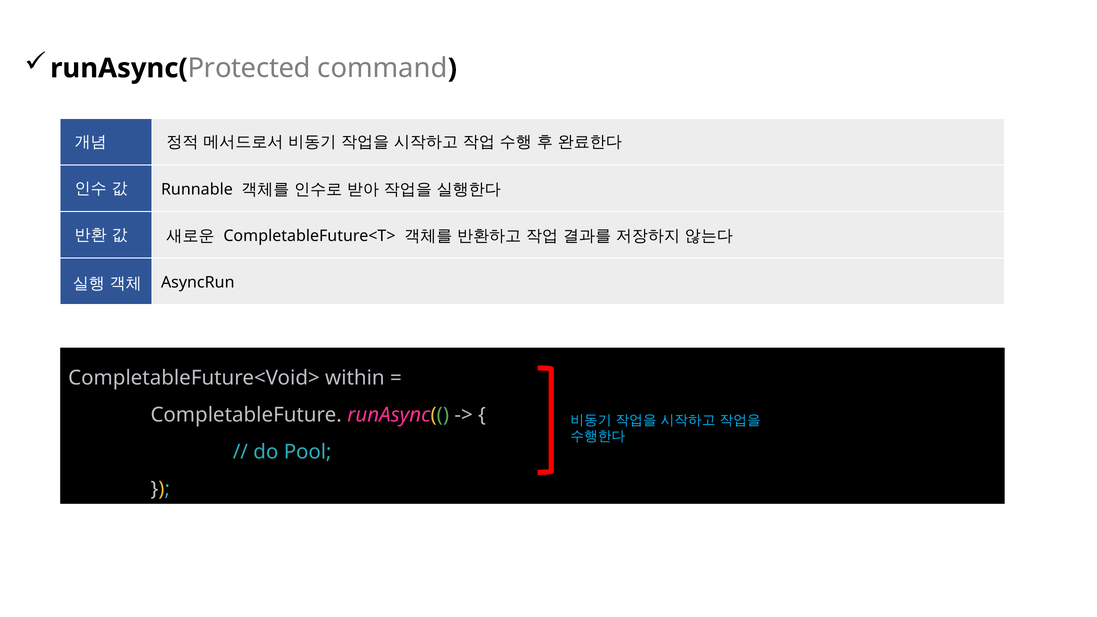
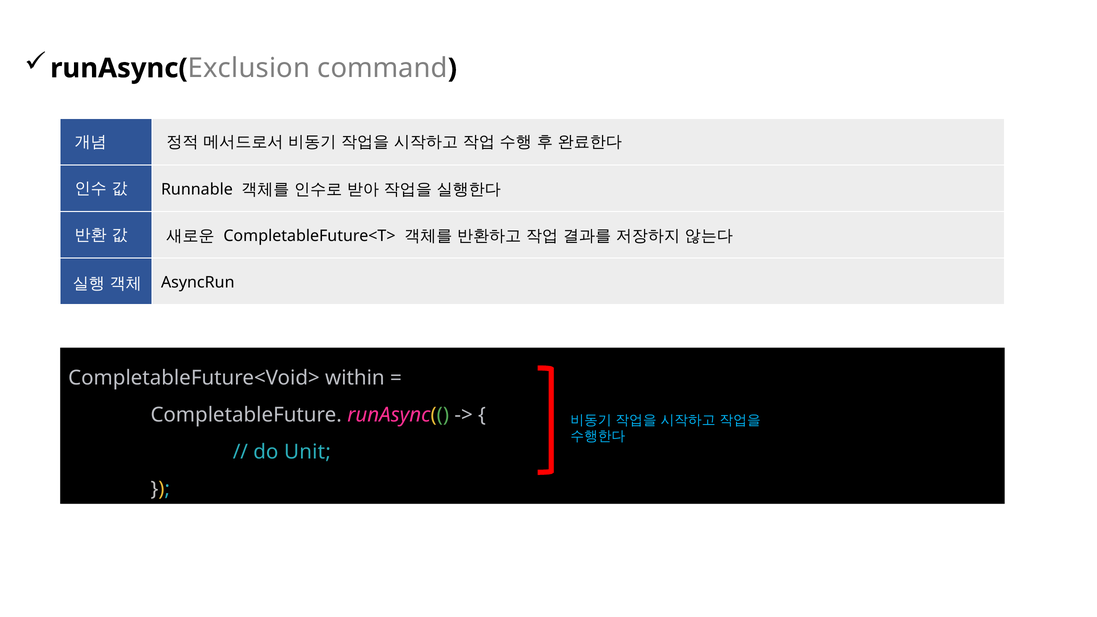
Protected: Protected -> Exclusion
Pool: Pool -> Unit
